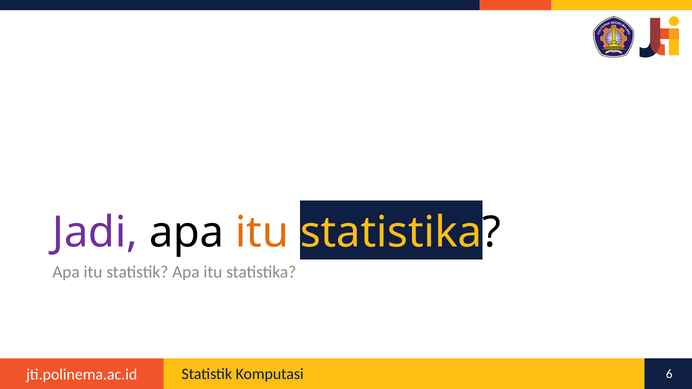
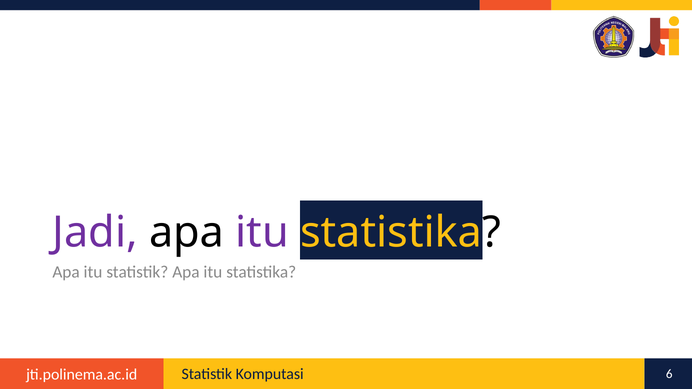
itu at (262, 233) colour: orange -> purple
